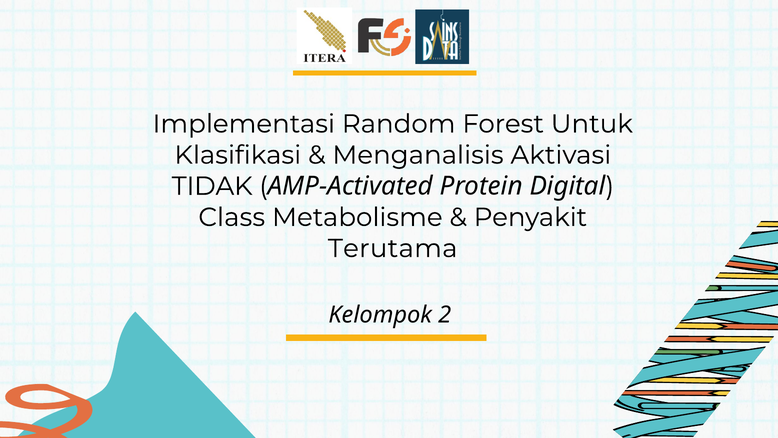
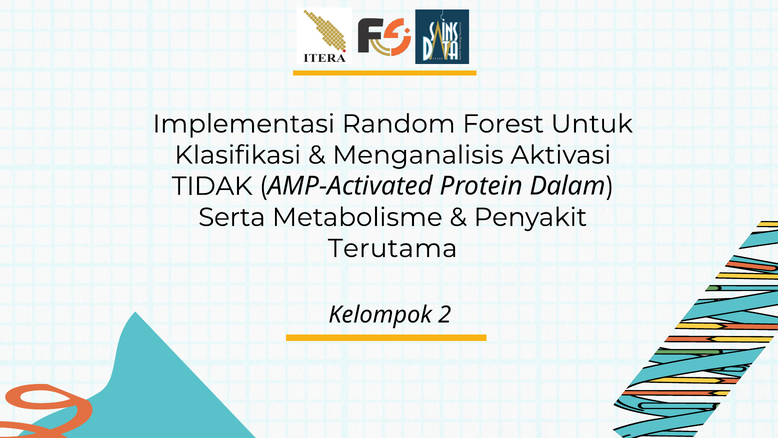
Digital: Digital -> Dalam
Class: Class -> Serta
